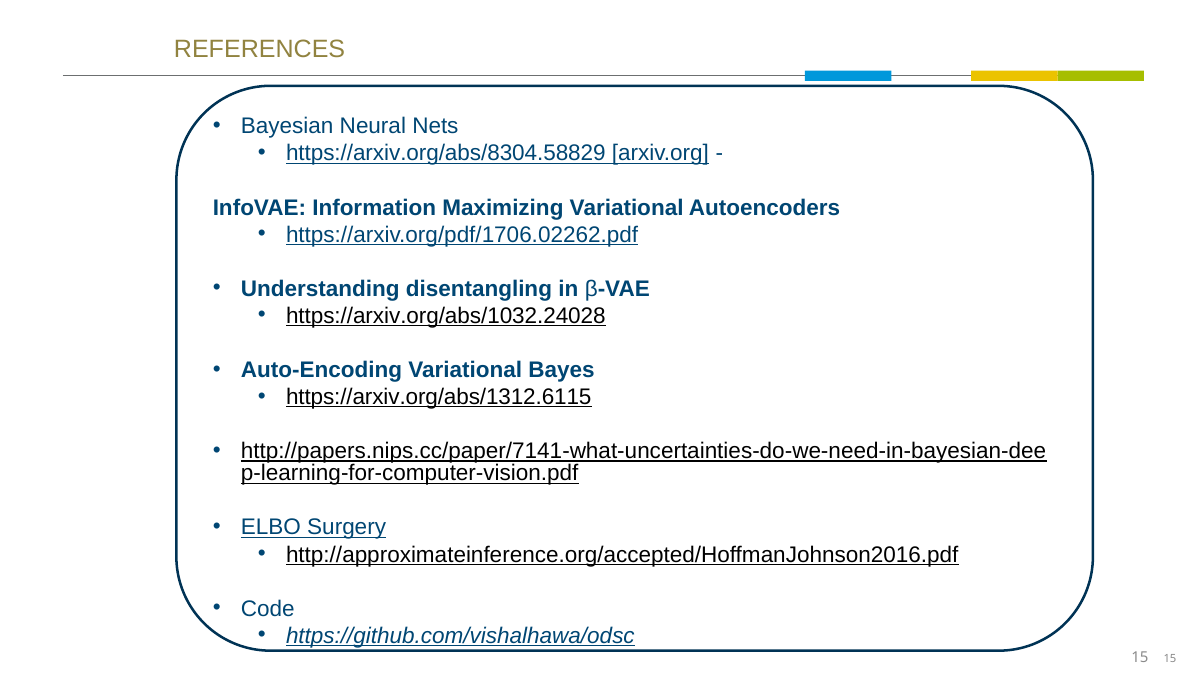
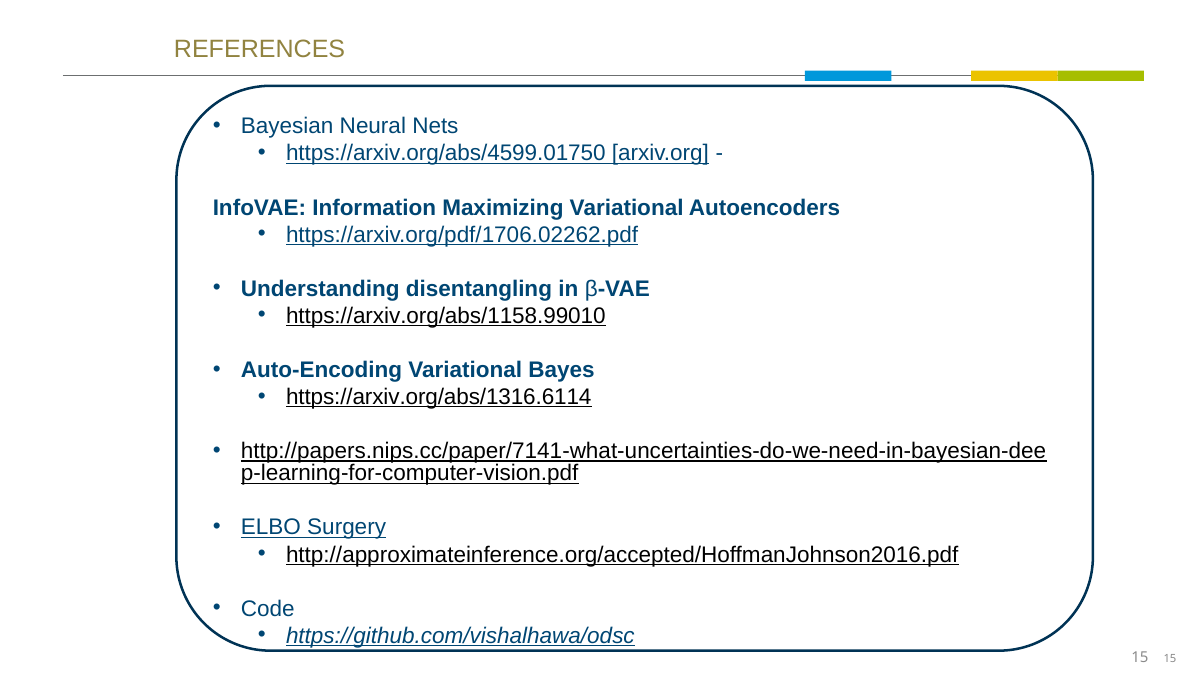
https://arxiv.org/abs/8304.58829: https://arxiv.org/abs/8304.58829 -> https://arxiv.org/abs/4599.01750
https://arxiv.org/abs/1032.24028: https://arxiv.org/abs/1032.24028 -> https://arxiv.org/abs/1158.99010
https://arxiv.org/abs/1312.6115: https://arxiv.org/abs/1312.6115 -> https://arxiv.org/abs/1316.6114
